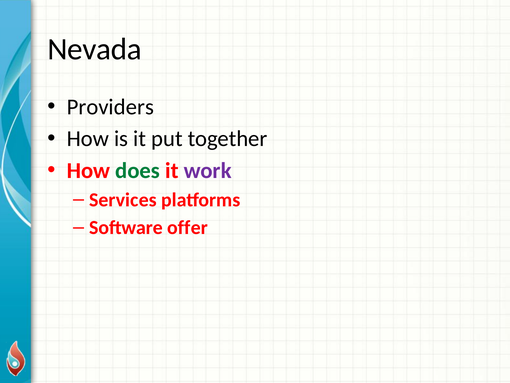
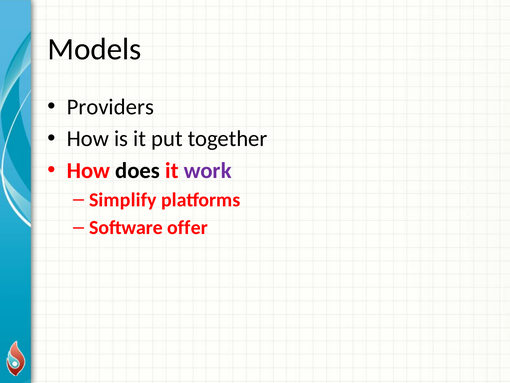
Nevada: Nevada -> Models
does colour: green -> black
Services: Services -> Simplify
